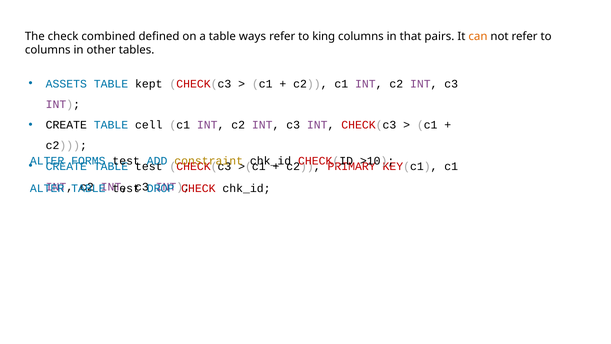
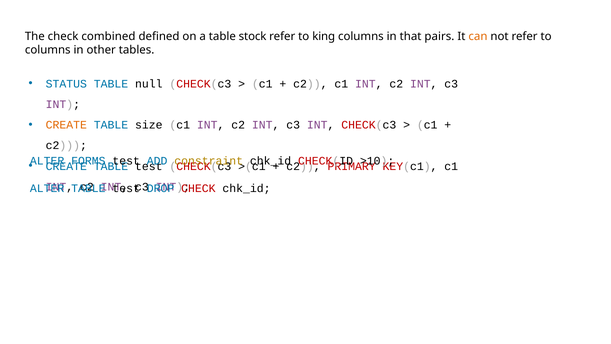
ways: ways -> stock
ASSETS: ASSETS -> STATUS
kept: kept -> null
CREATE at (66, 125) colour: black -> orange
cell: cell -> size
